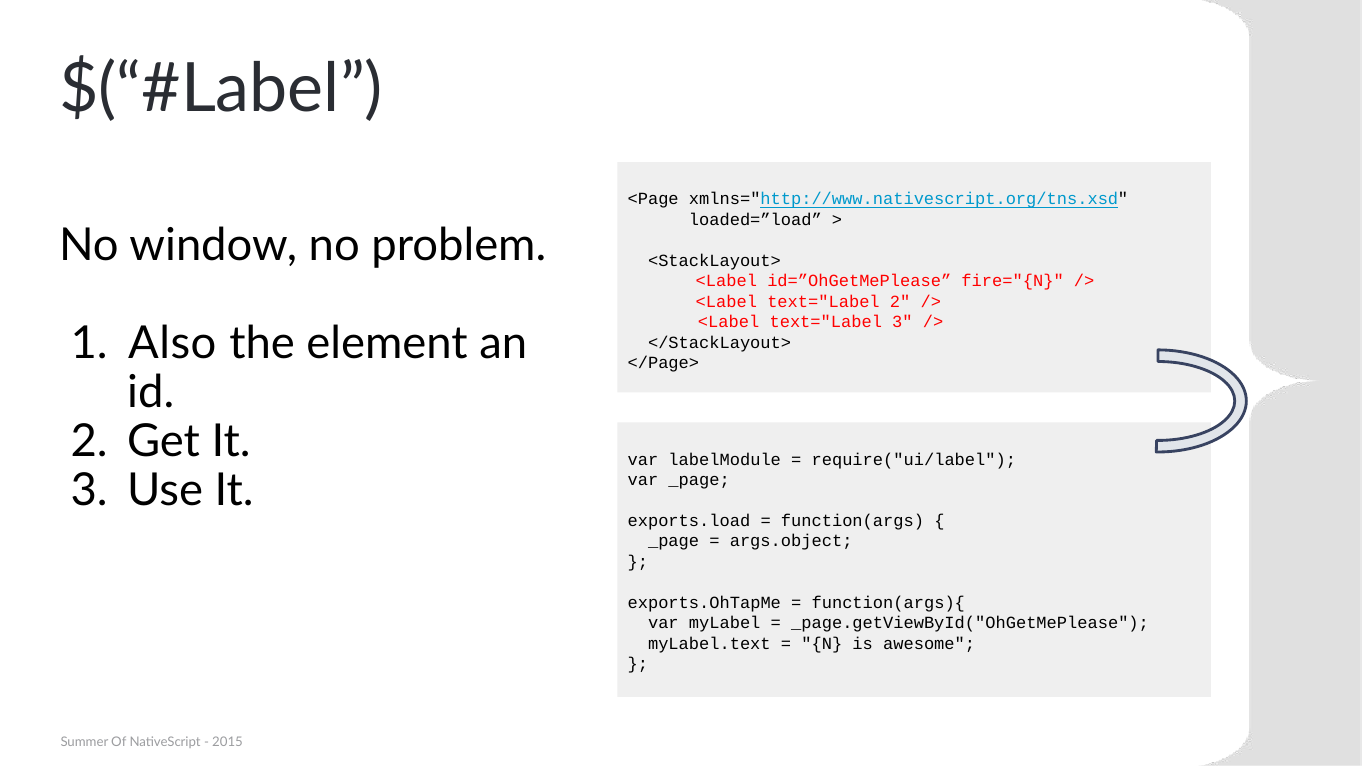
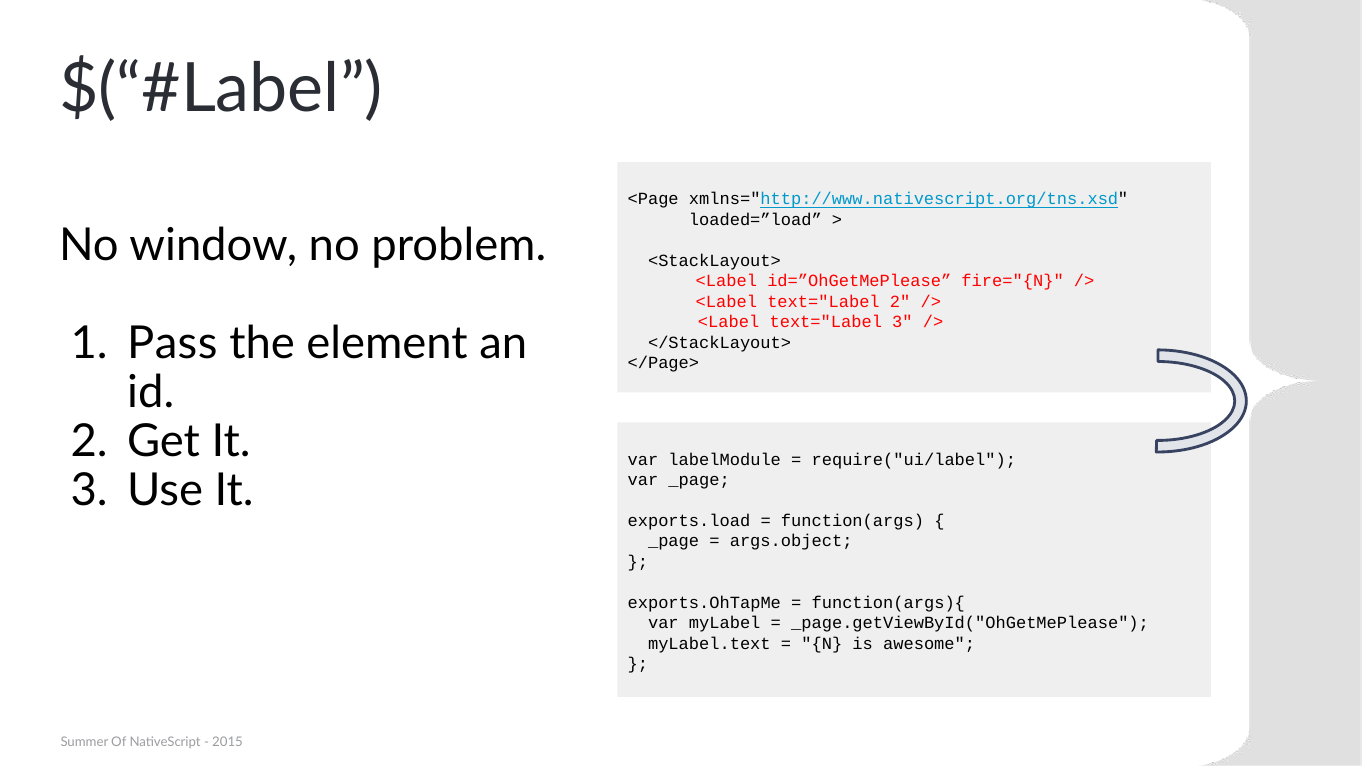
Also: Also -> Pass
